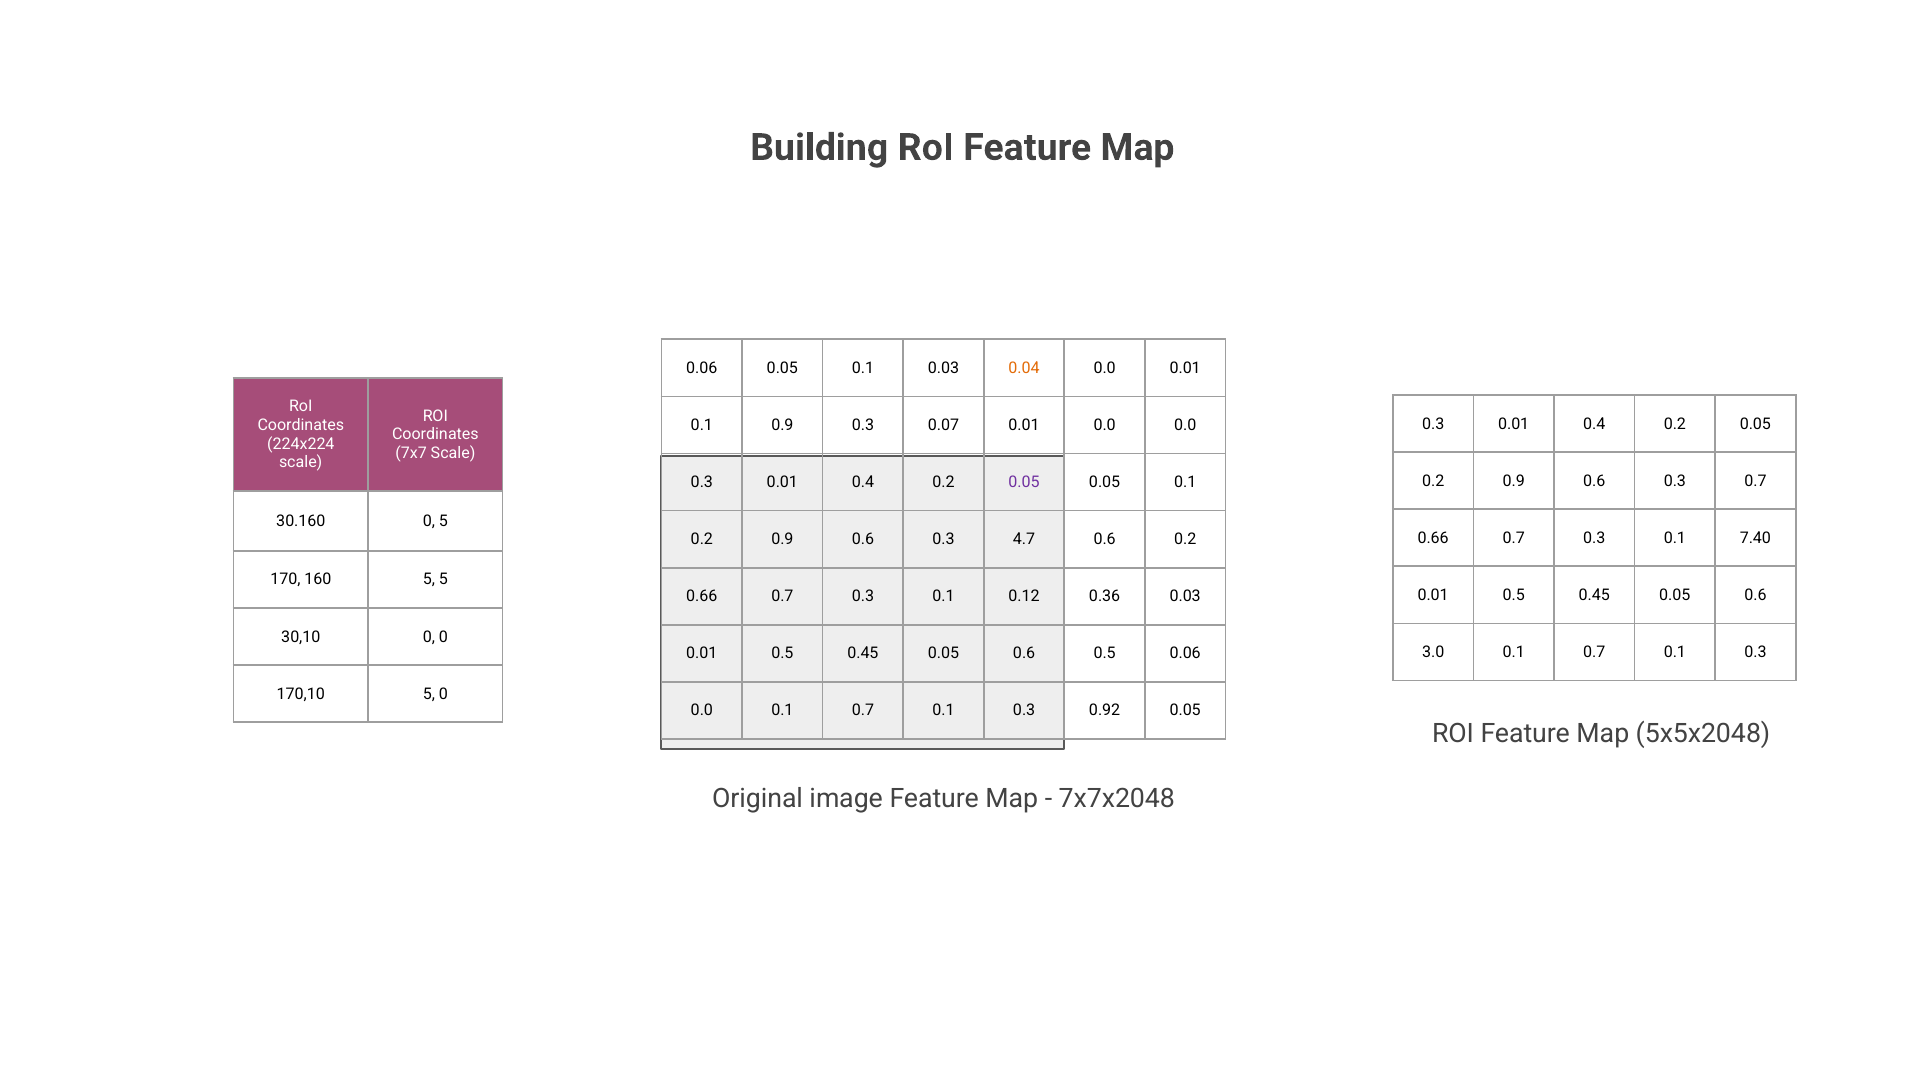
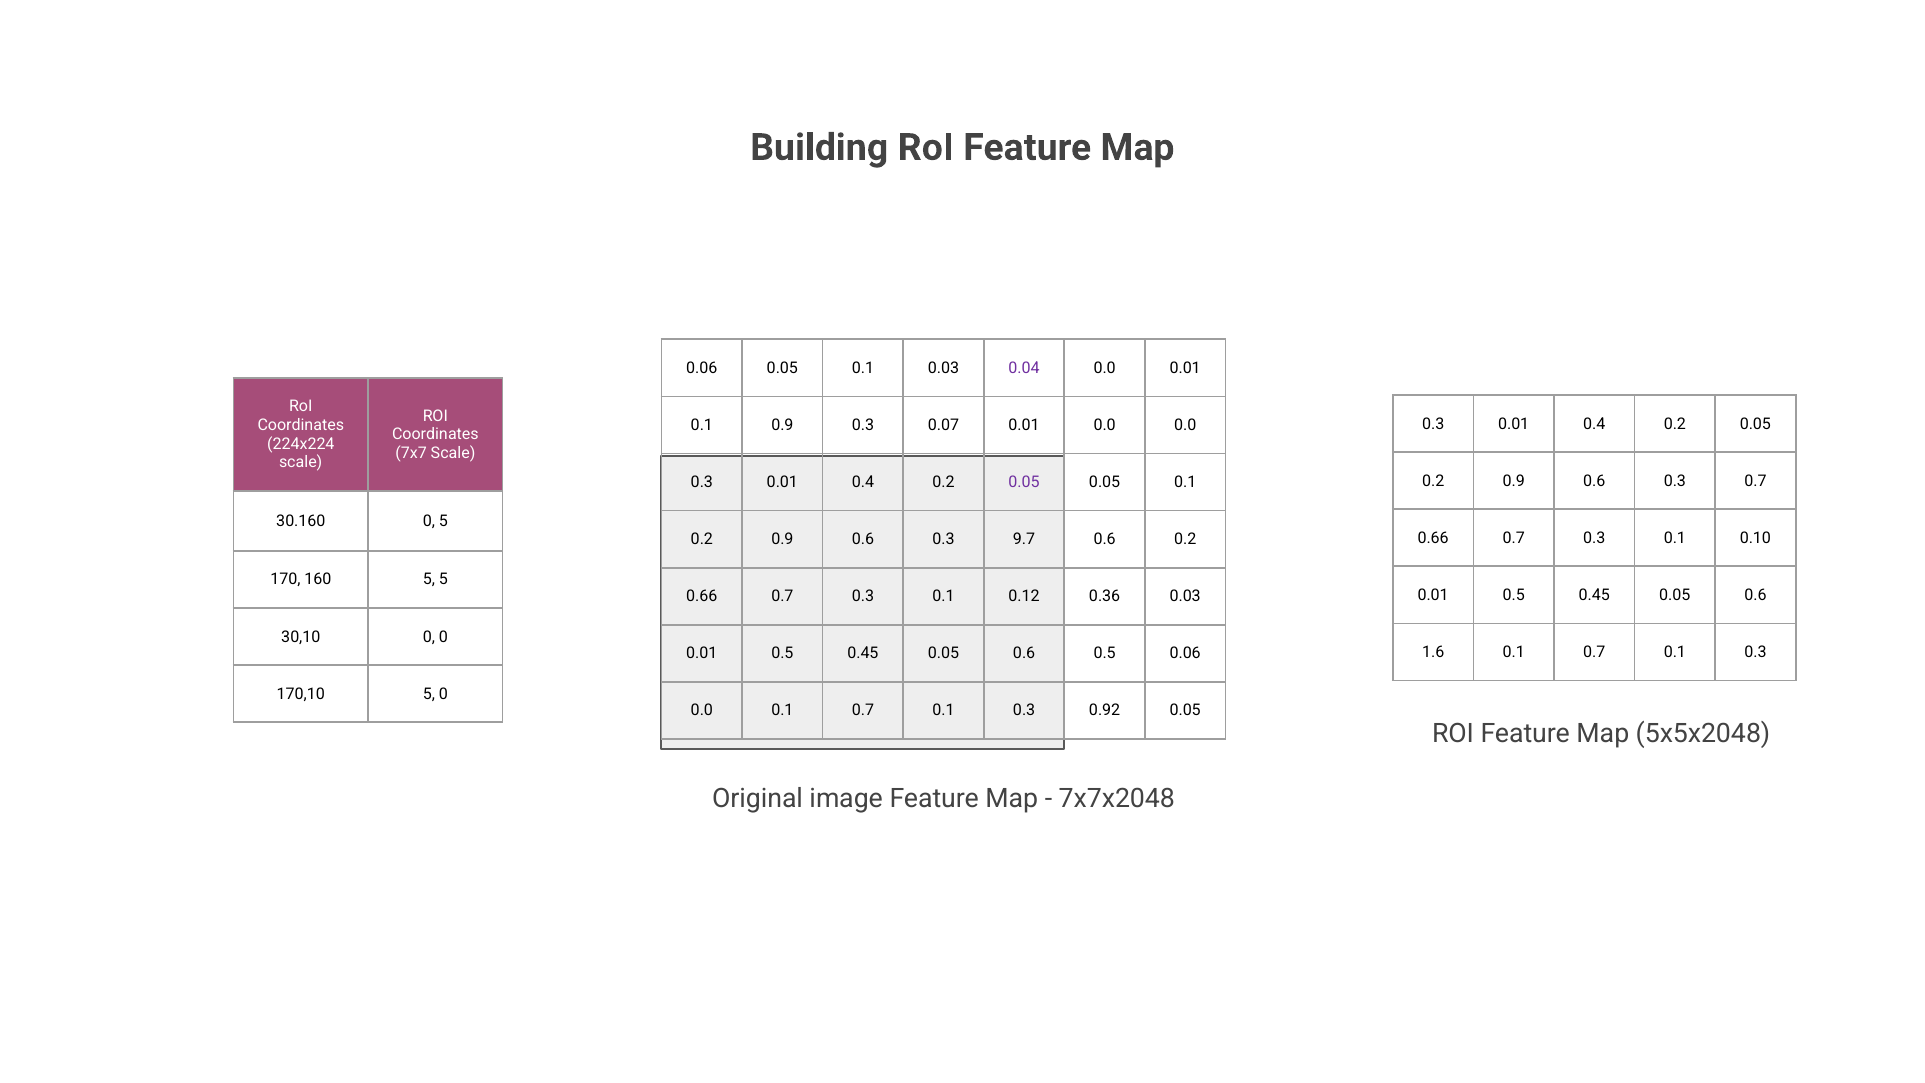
0.04 colour: orange -> purple
7.40: 7.40 -> 0.10
4.7: 4.7 -> 9.7
3.0: 3.0 -> 1.6
